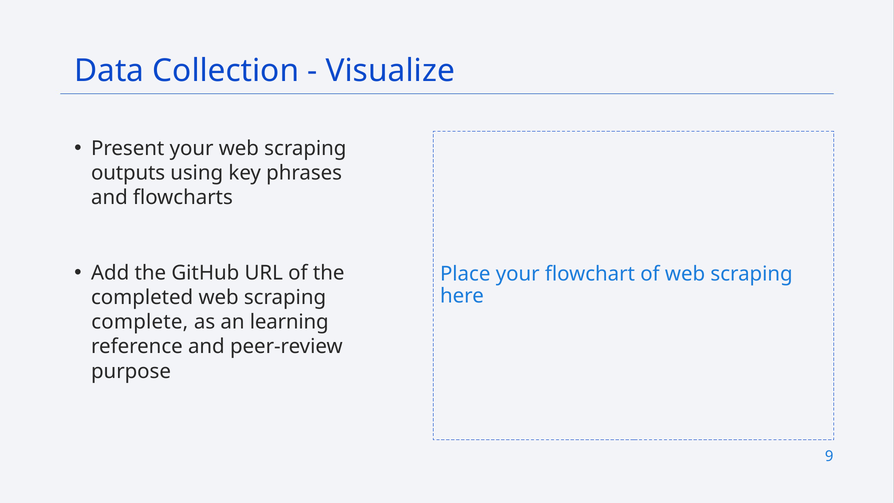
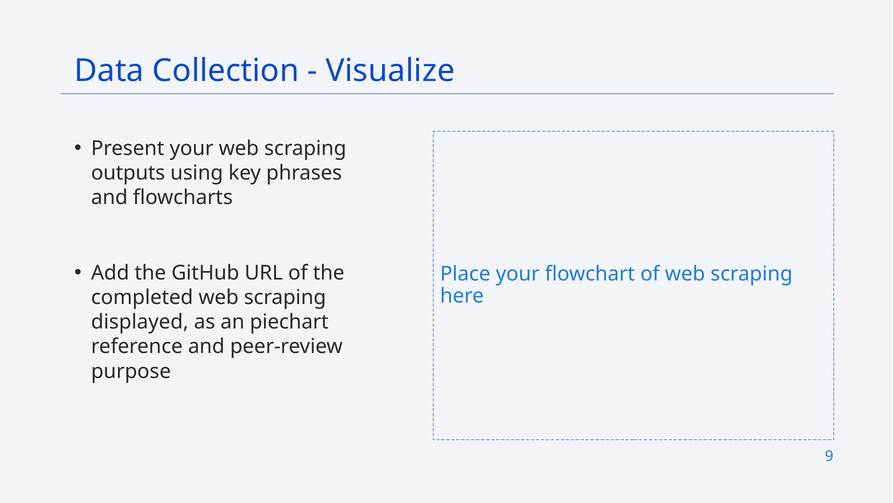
complete: complete -> displayed
learning: learning -> piechart
